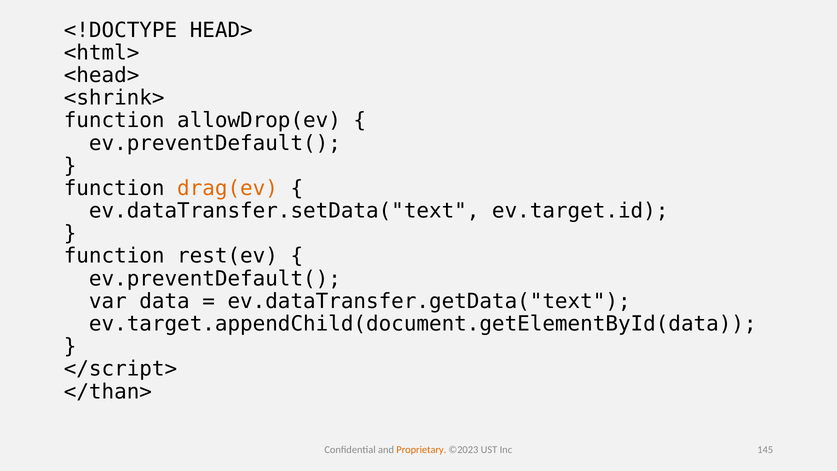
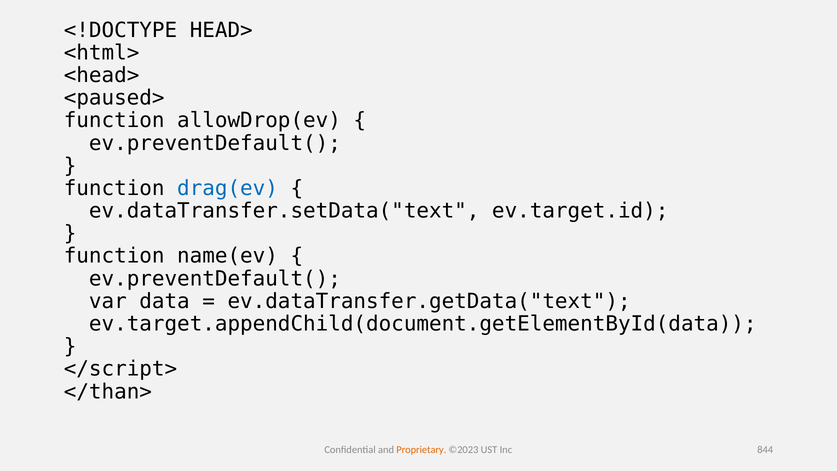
<shrink>: <shrink> -> <paused>
drag(ev colour: orange -> blue
rest(ev: rest(ev -> name(ev
145: 145 -> 844
